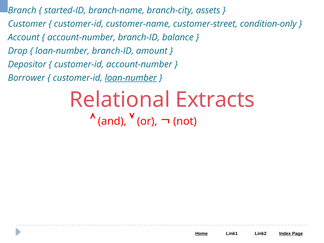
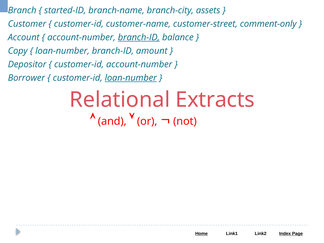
condition-only: condition-only -> comment-only
branch-ID at (139, 37) underline: none -> present
Drop: Drop -> Copy
